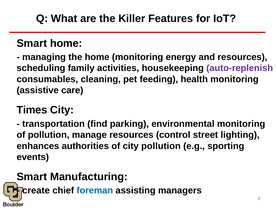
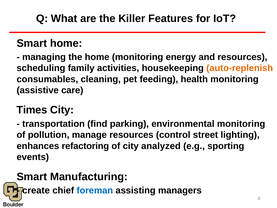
auto-replenish colour: purple -> orange
authorities: authorities -> refactoring
city pollution: pollution -> analyzed
